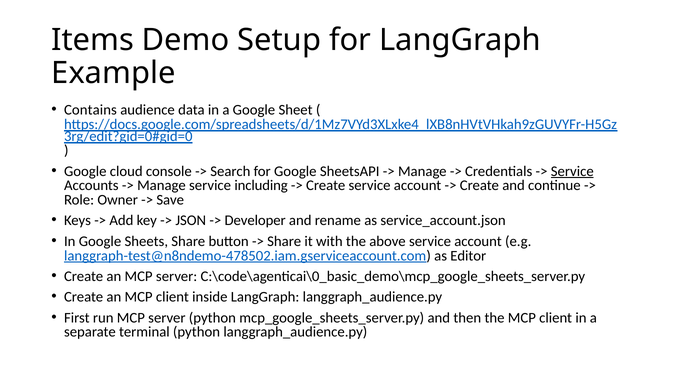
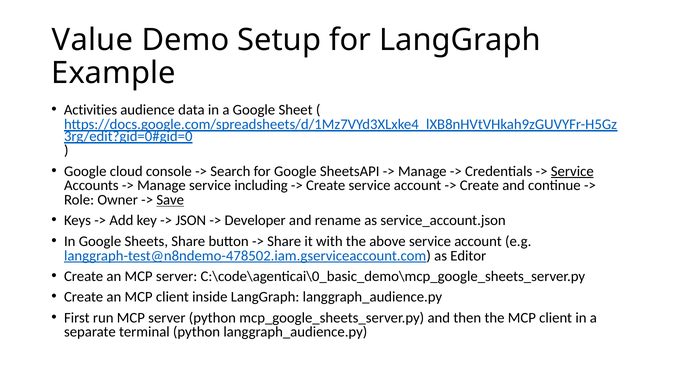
Items: Items -> Value
Contains: Contains -> Activities
Save underline: none -> present
